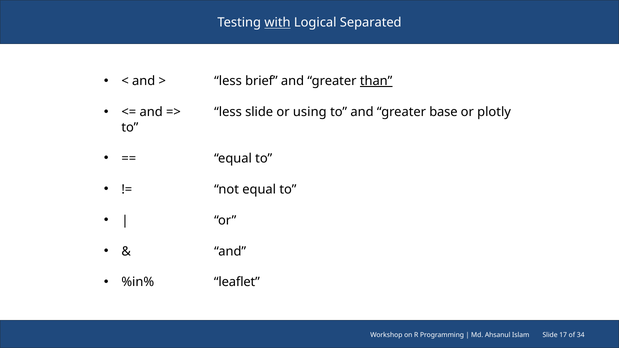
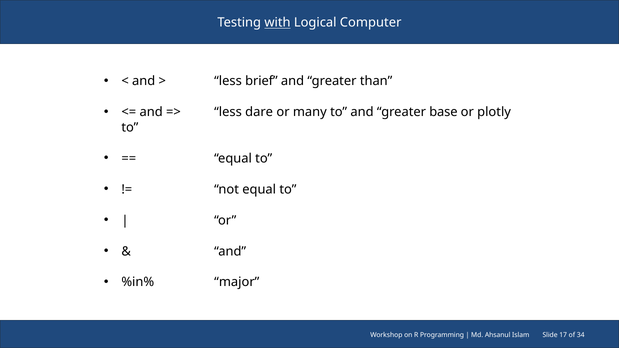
Separated: Separated -> Computer
than underline: present -> none
less slide: slide -> dare
using: using -> many
leaflet: leaflet -> major
